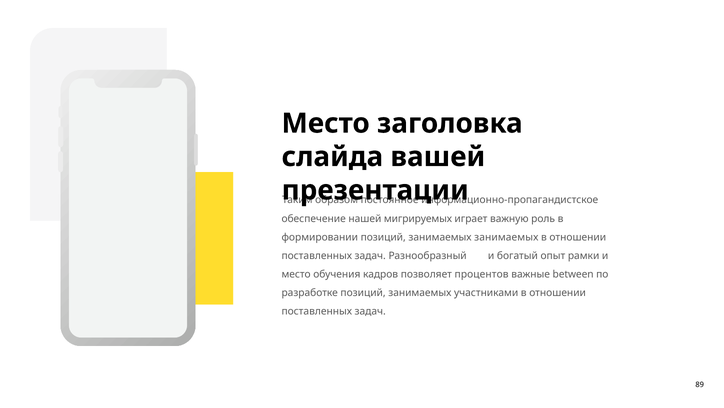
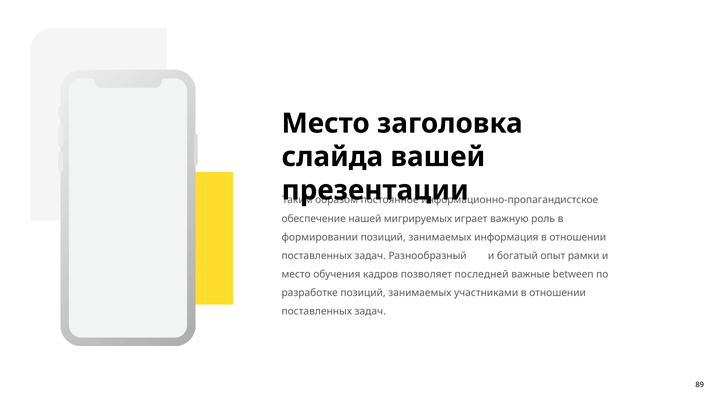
занимаемых занимаемых: занимаемых -> информация
процентов: процентов -> последней
